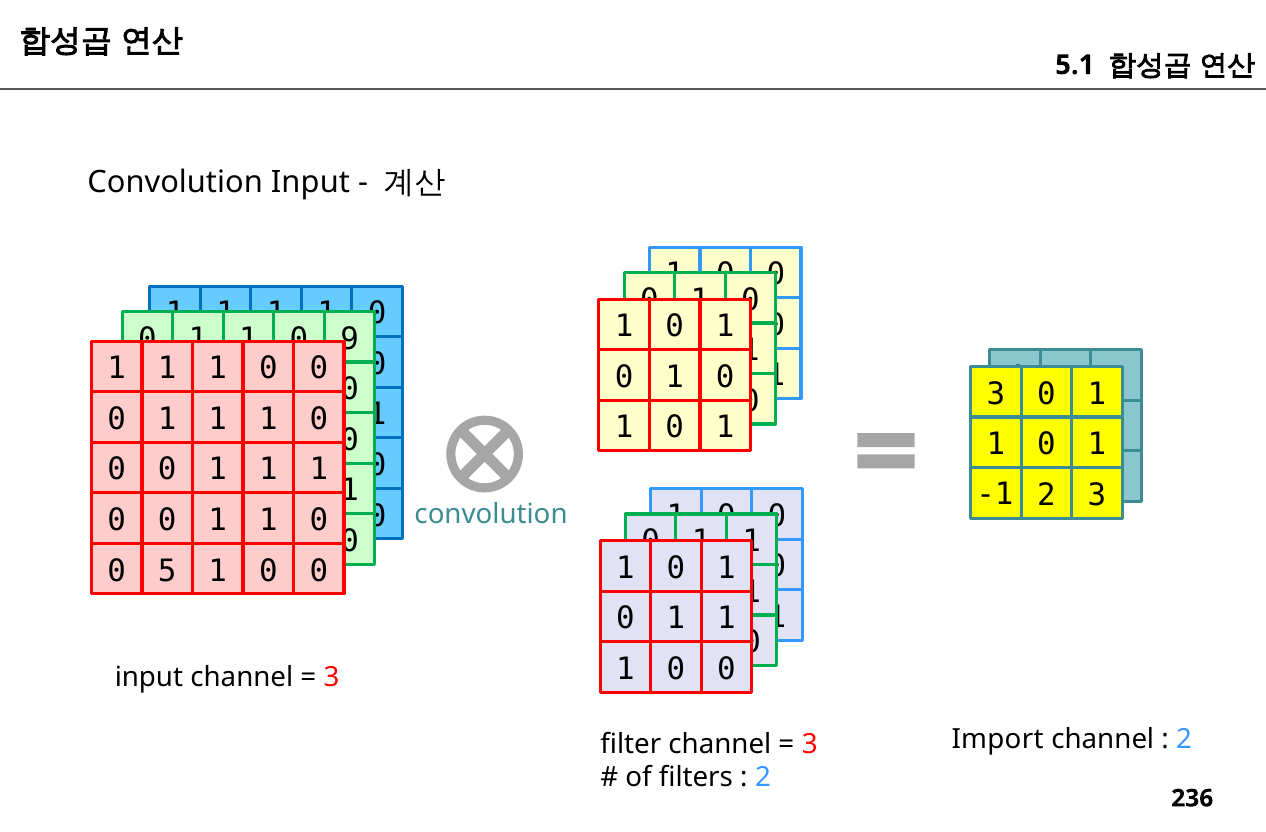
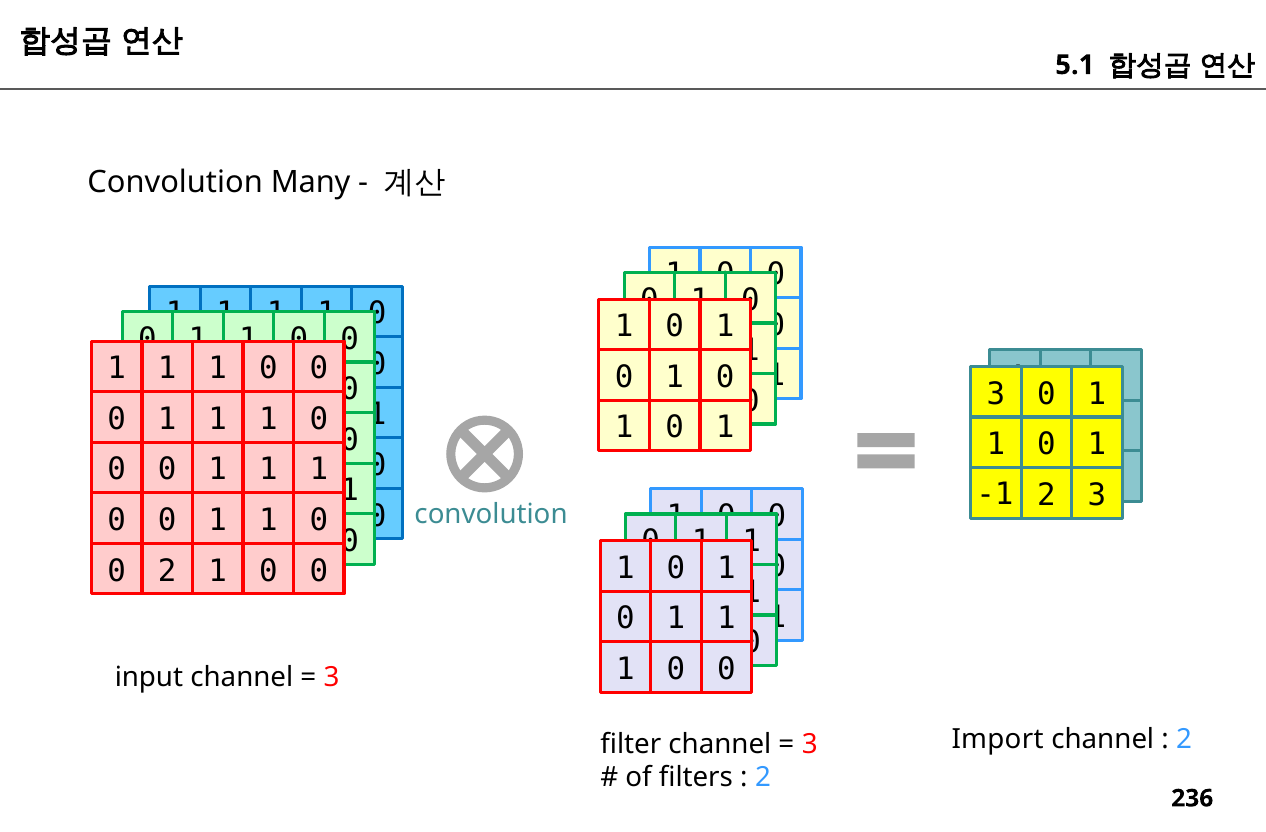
Convolution Input: Input -> Many
9 at (350, 339): 9 -> 0
0 5: 5 -> 2
